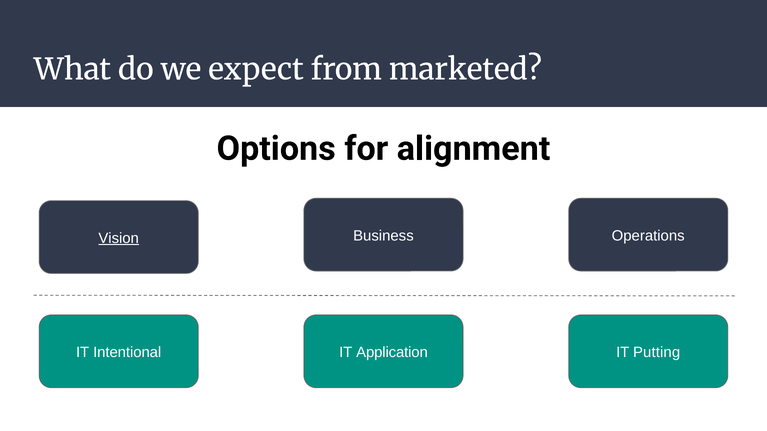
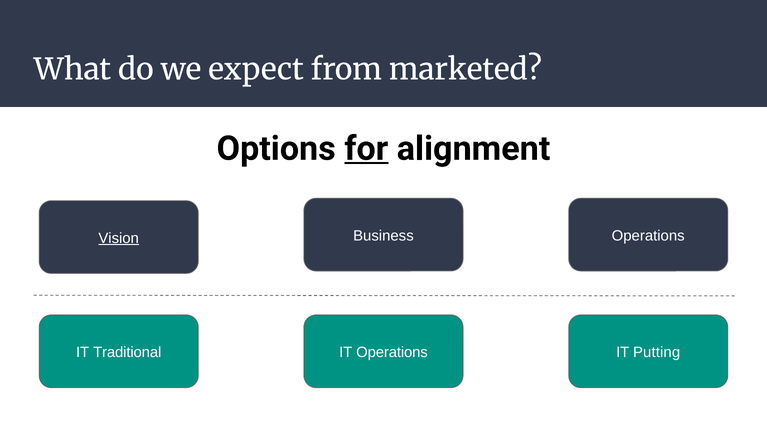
for underline: none -> present
Intentional: Intentional -> Traditional
IT Application: Application -> Operations
